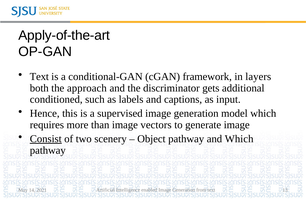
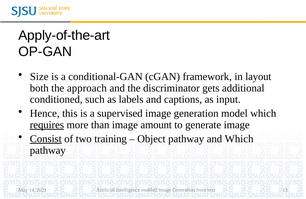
Text at (39, 76): Text -> Size
layers: layers -> layout
requires underline: none -> present
vectors: vectors -> amount
scenery: scenery -> training
